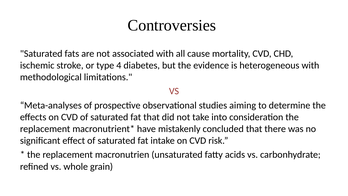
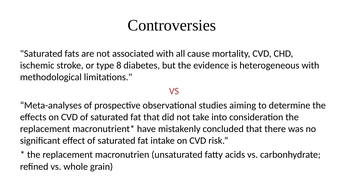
4: 4 -> 8
